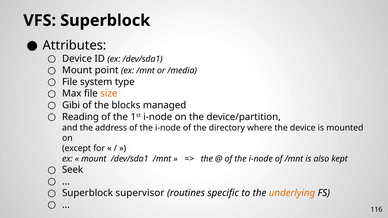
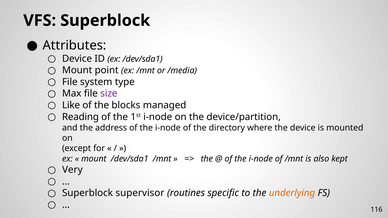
size colour: orange -> purple
Gibi: Gibi -> Like
Seek: Seek -> Very
